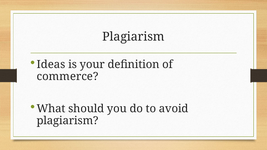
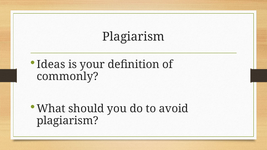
commerce: commerce -> commonly
